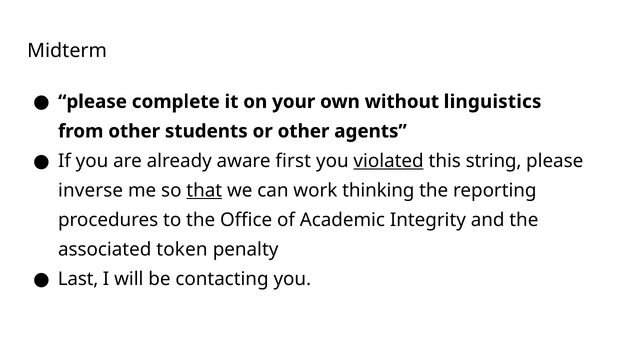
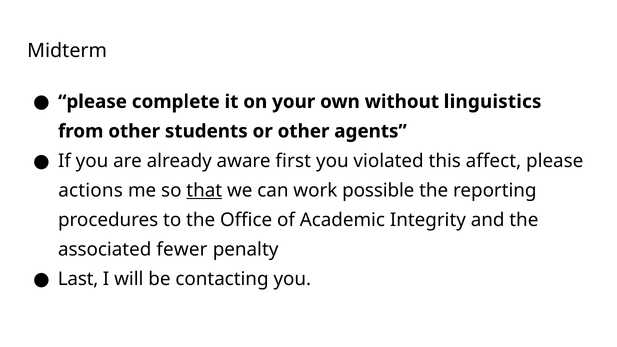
violated underline: present -> none
string: string -> affect
inverse: inverse -> actions
thinking: thinking -> possible
token: token -> fewer
